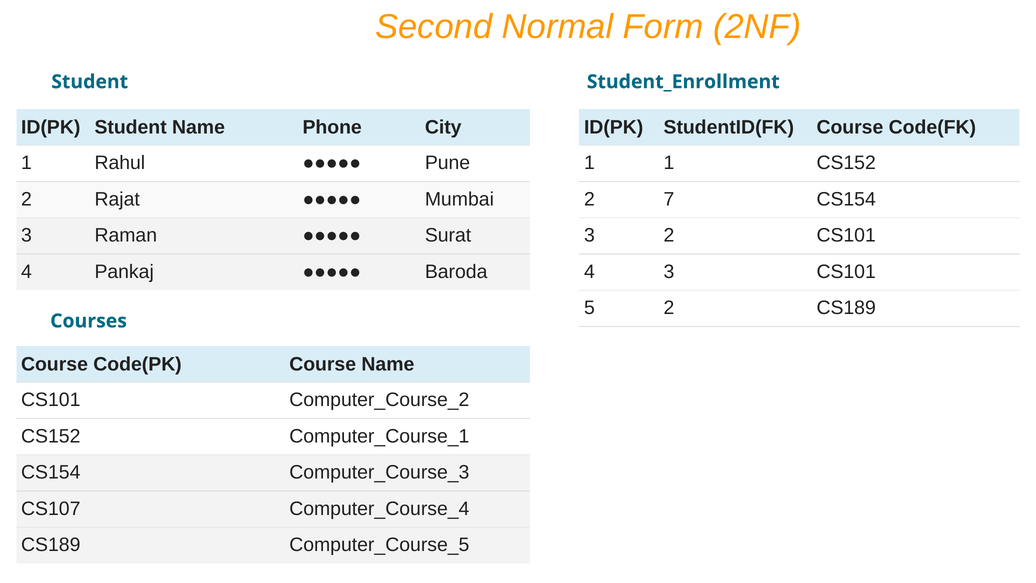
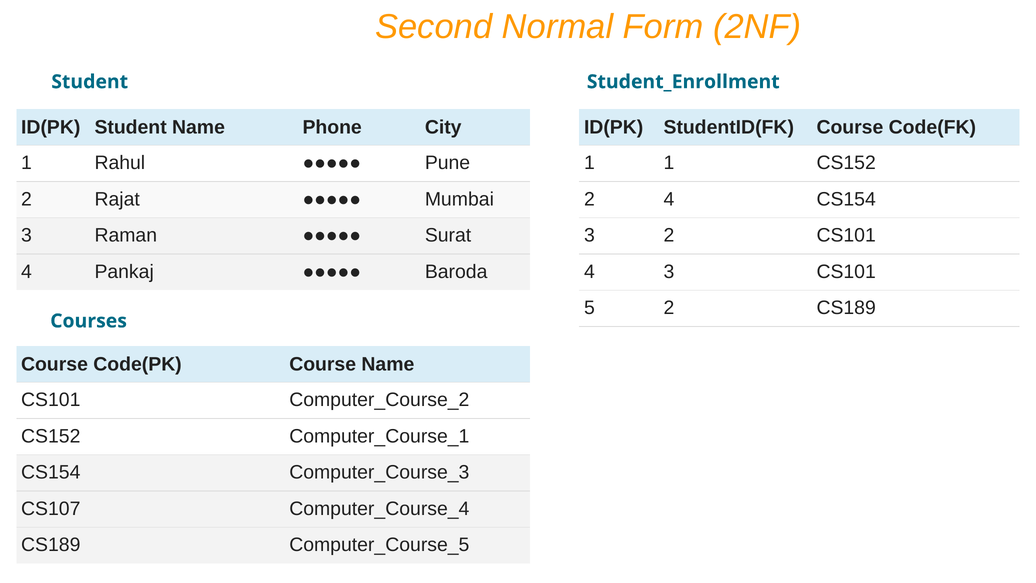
2 7: 7 -> 4
